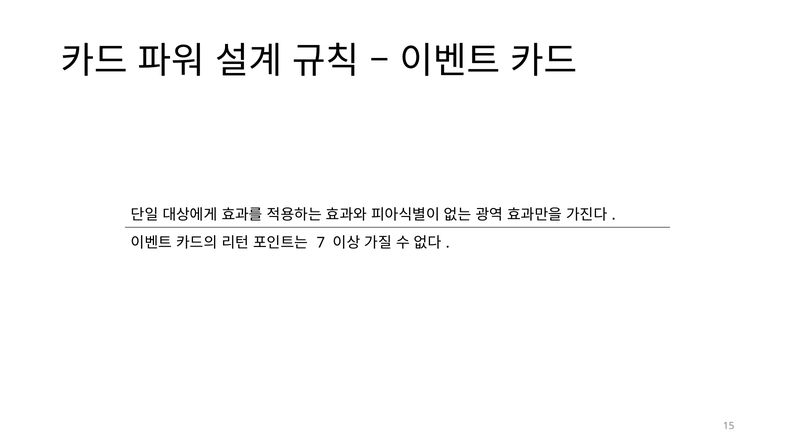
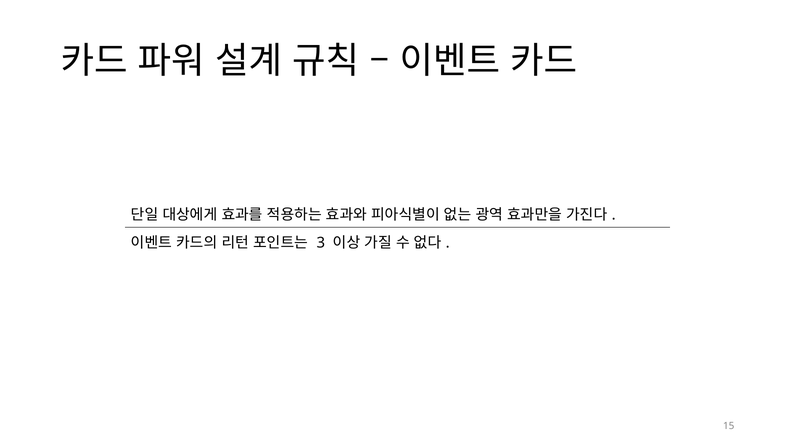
7: 7 -> 3
